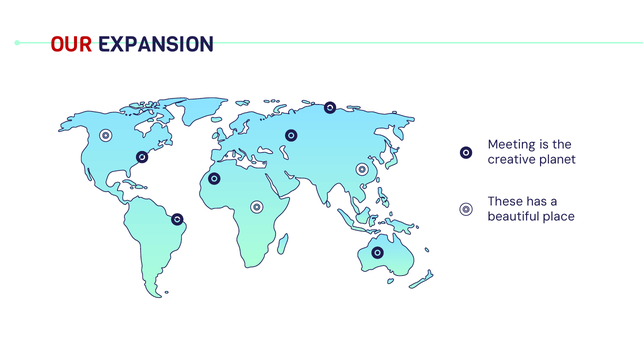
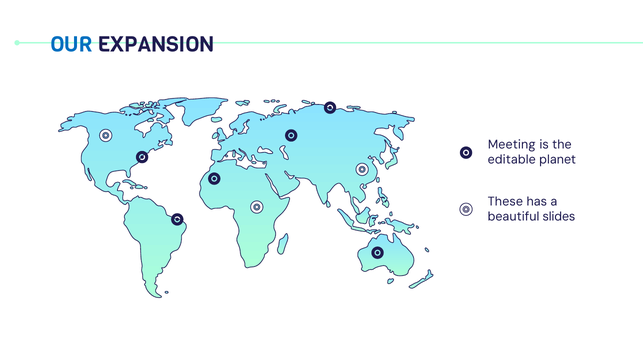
OUR colour: red -> blue
creative: creative -> editable
place: place -> slides
